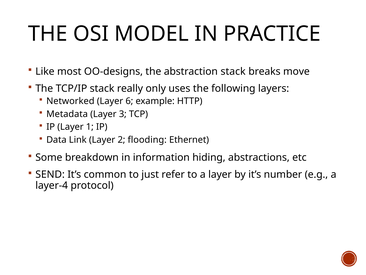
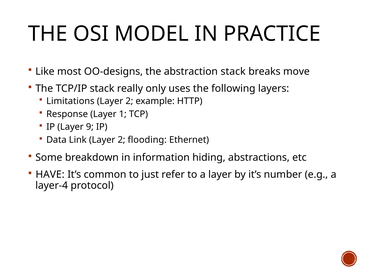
Networked: Networked -> Limitations
6 at (129, 101): 6 -> 2
Metadata: Metadata -> Response
3: 3 -> 1
1: 1 -> 9
SEND: SEND -> HAVE
